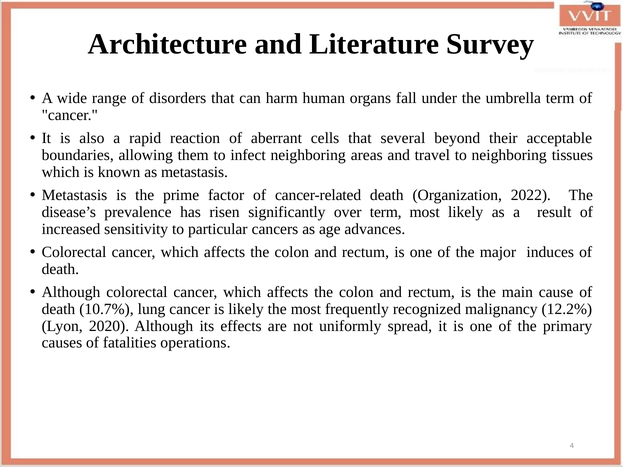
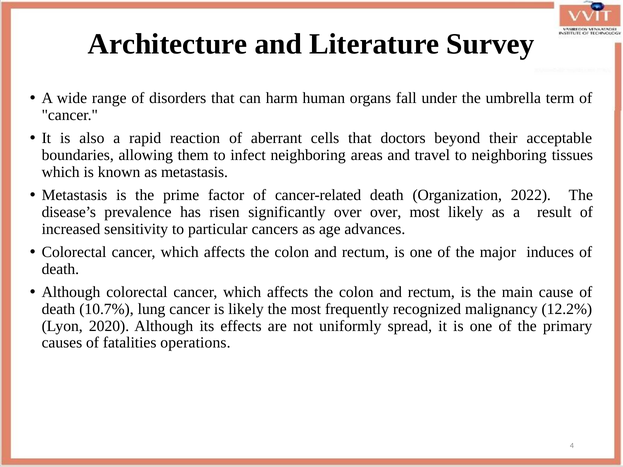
several: several -> doctors
over term: term -> over
